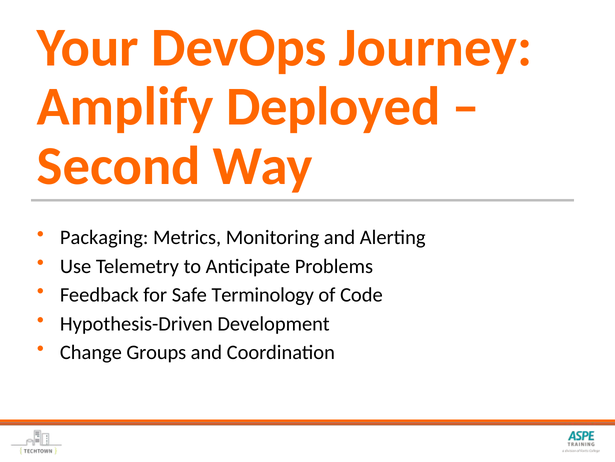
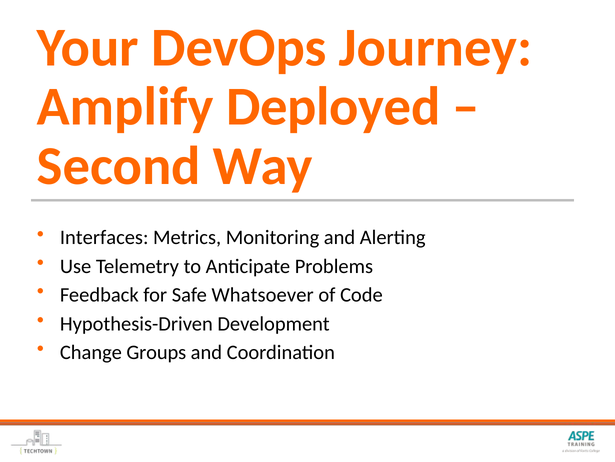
Packaging: Packaging -> Interfaces
Terminology: Terminology -> Whatsoever
